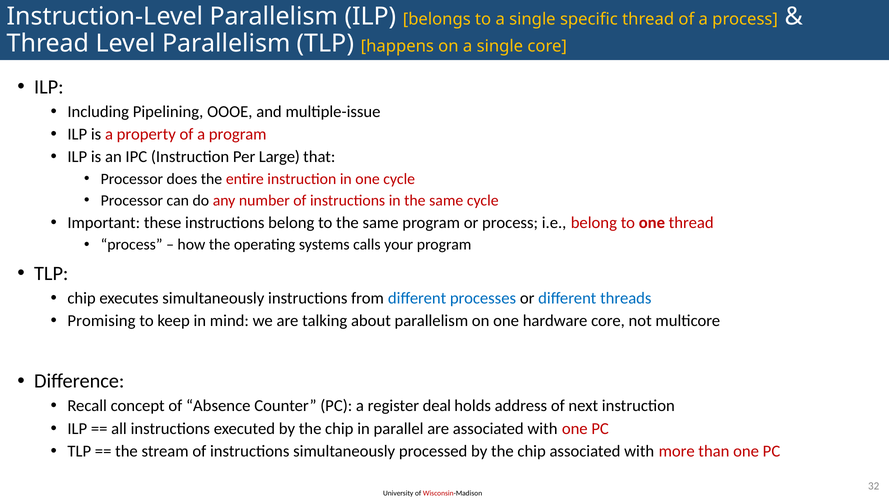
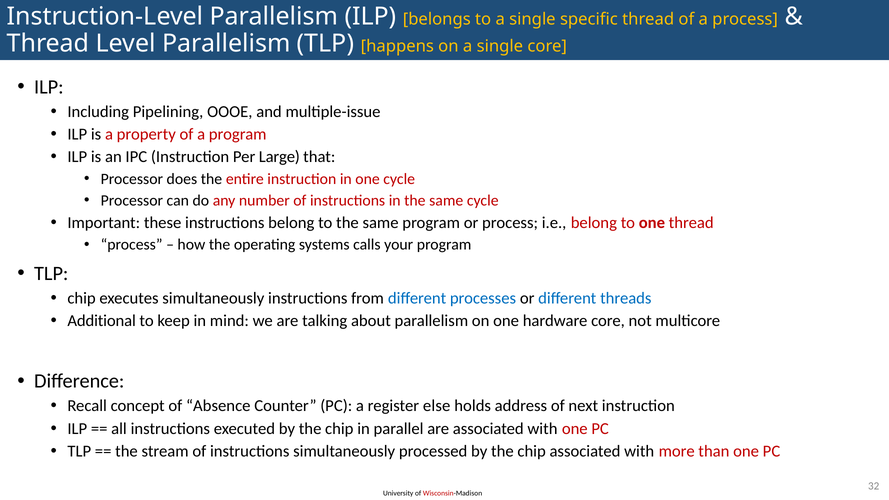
Promising: Promising -> Additional
deal: deal -> else
